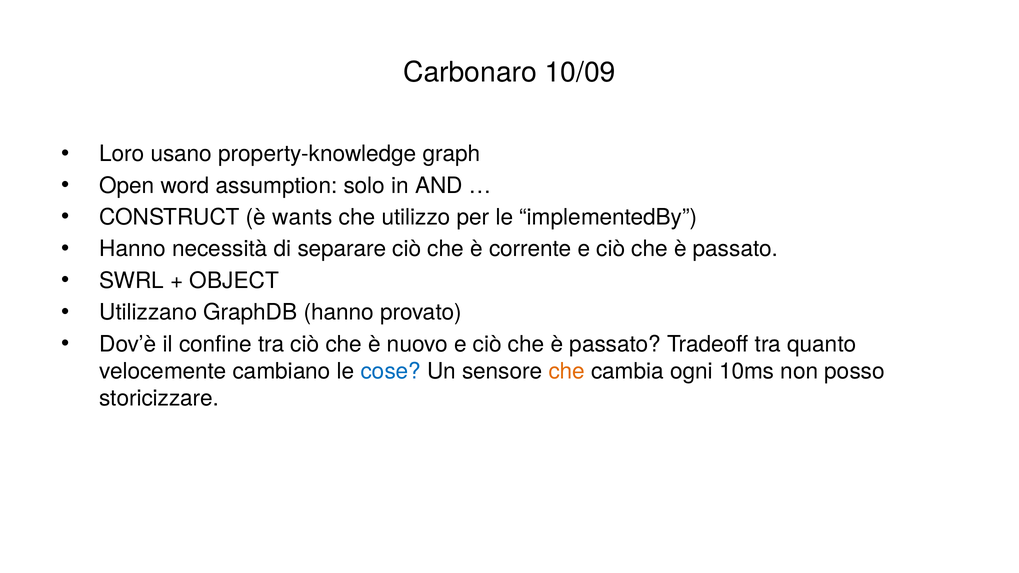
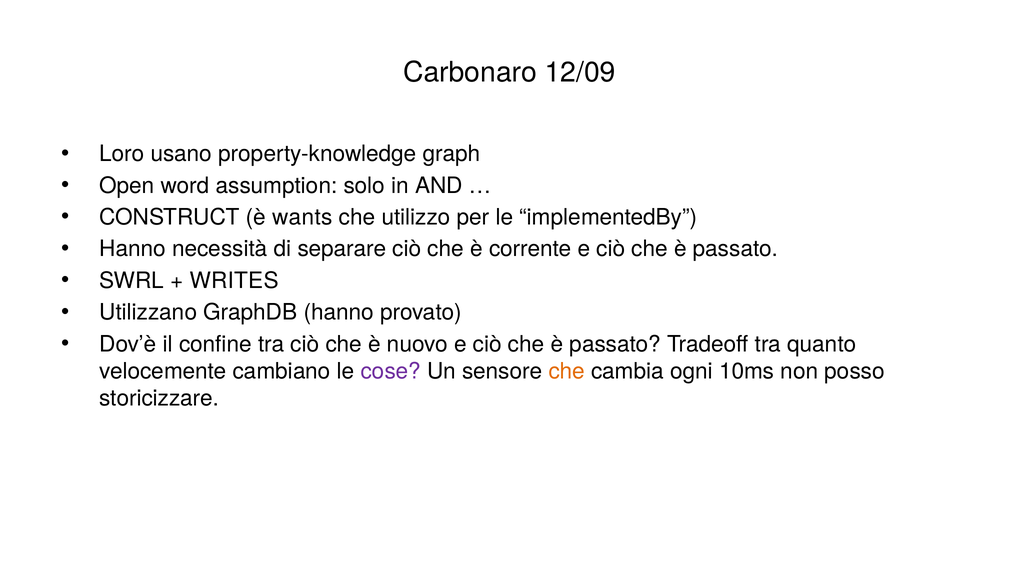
10/09: 10/09 -> 12/09
OBJECT: OBJECT -> WRITES
cose colour: blue -> purple
